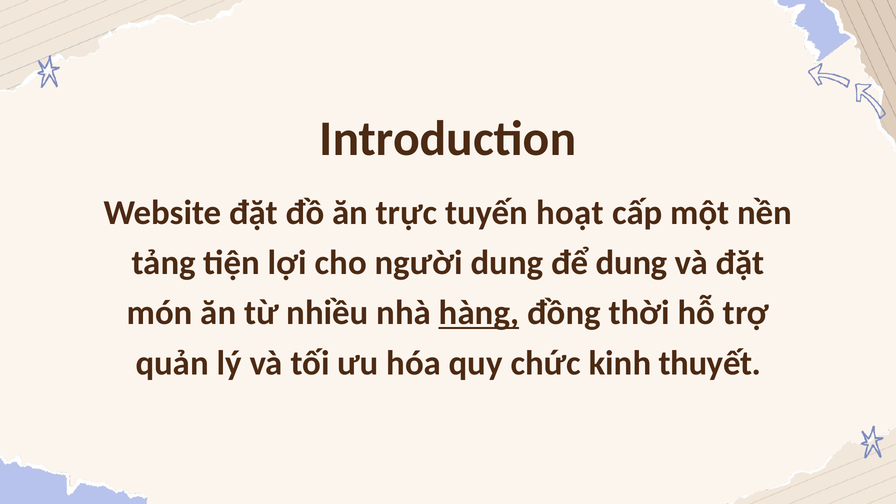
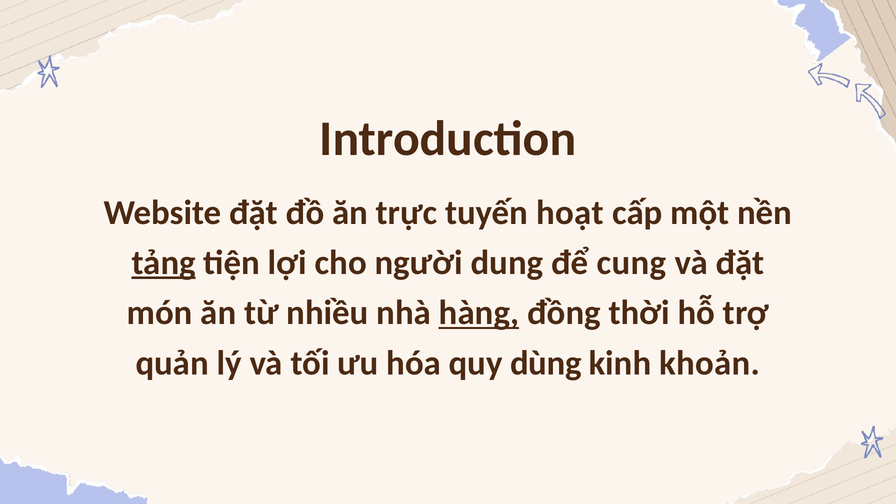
tảng underline: none -> present
để dung: dung -> cung
chức: chức -> dùng
thuyết: thuyết -> khoản
